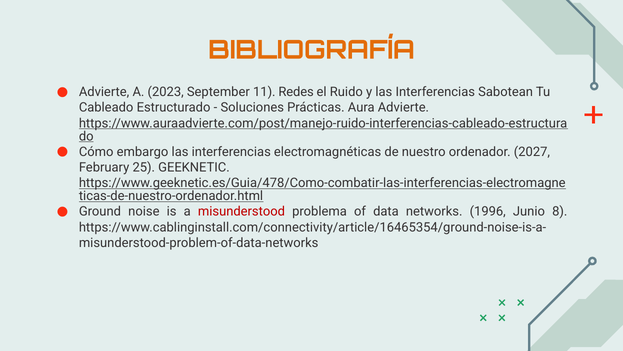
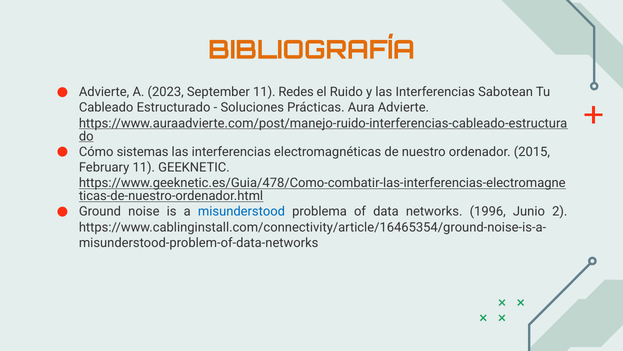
embargo: embargo -> sistemas
2027: 2027 -> 2015
February 25: 25 -> 11
misunderstood colour: red -> blue
8: 8 -> 2
